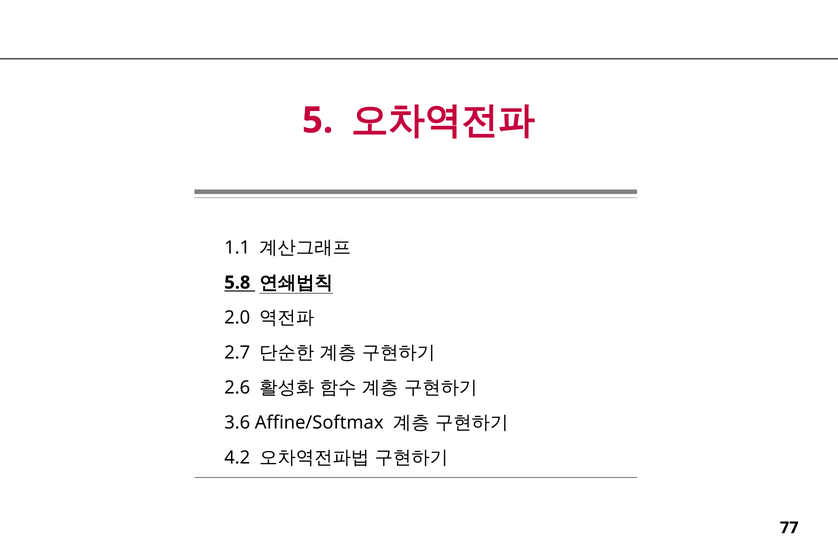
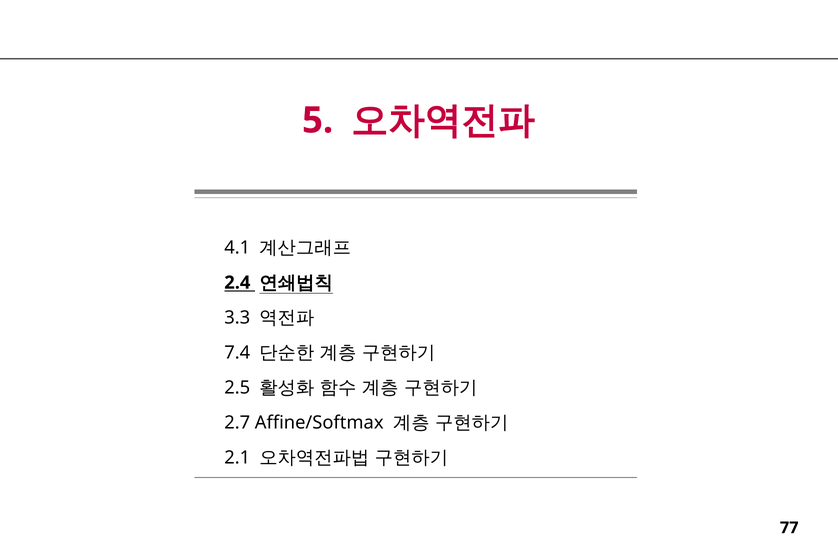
1.1: 1.1 -> 4.1
5.8: 5.8 -> 2.4
2.0: 2.0 -> 3.3
2.7: 2.7 -> 7.4
2.6: 2.6 -> 2.5
3.6: 3.6 -> 2.7
4.2: 4.2 -> 2.1
